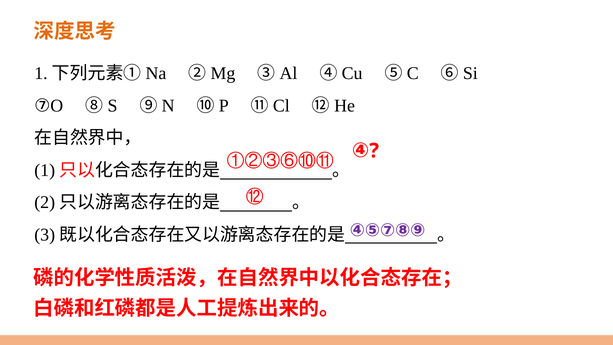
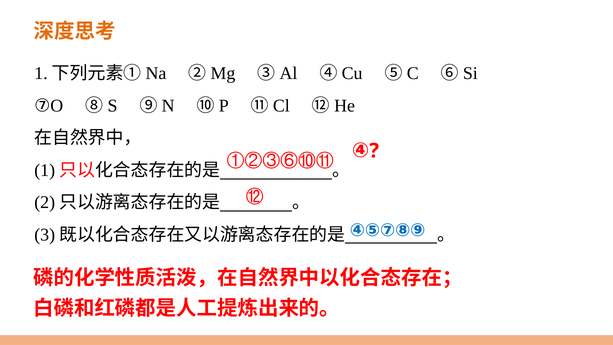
④⑤⑦⑧⑨ colour: purple -> blue
